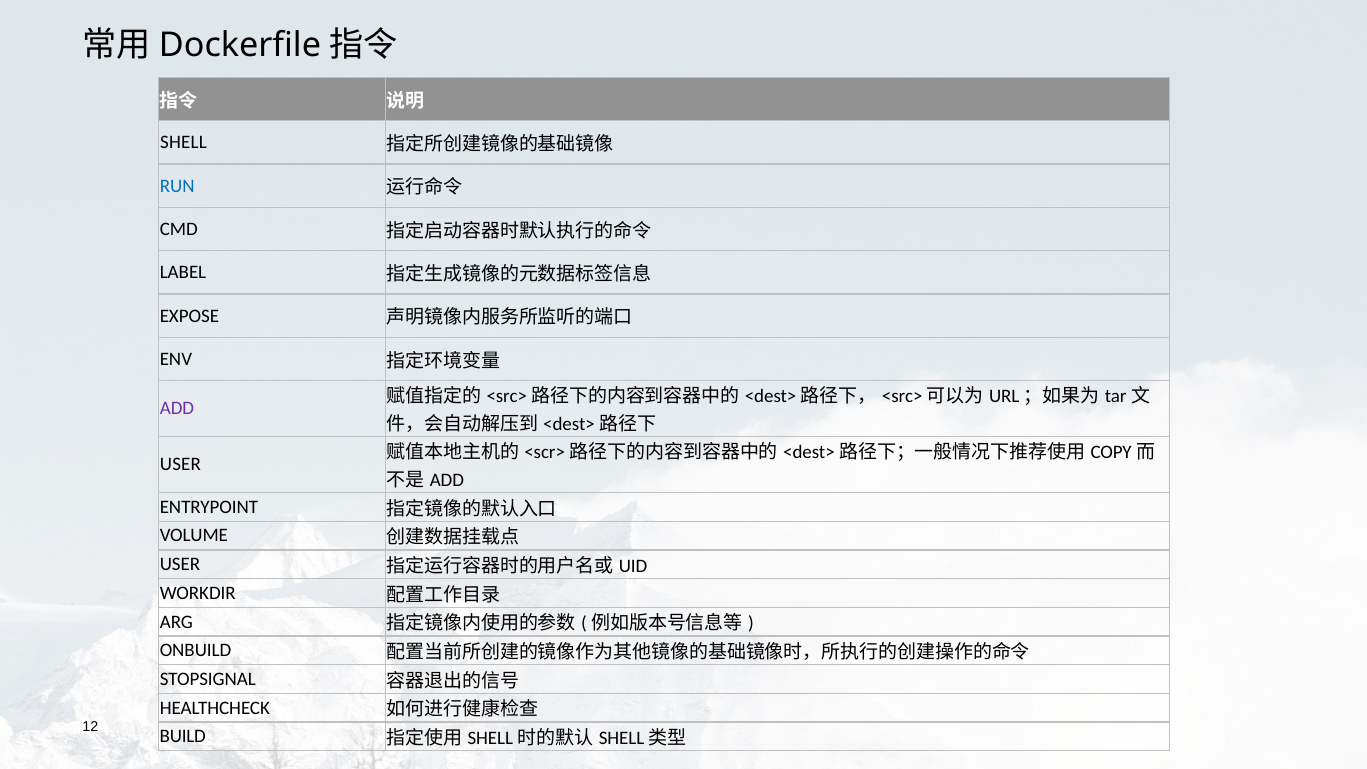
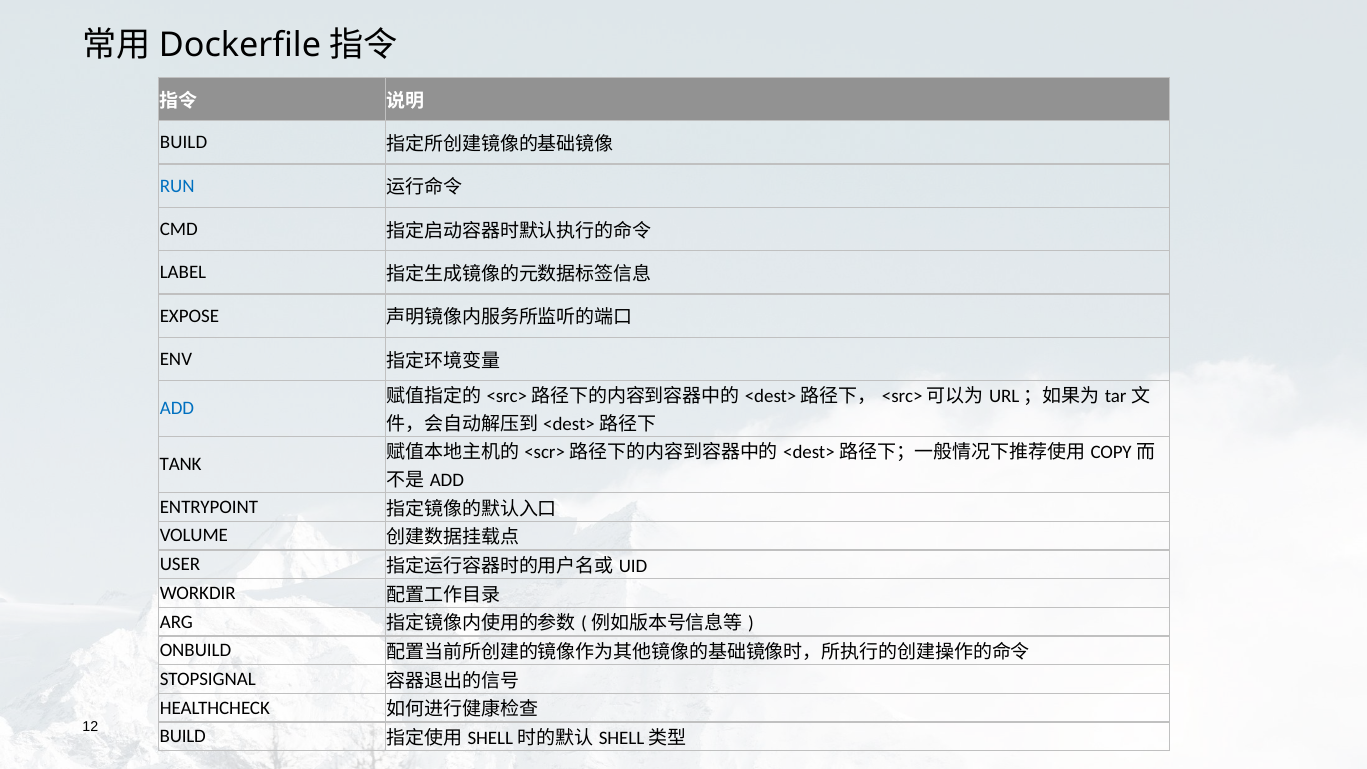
SHELL at (184, 143): SHELL -> BUILD
ADD at (177, 409) colour: purple -> blue
USER at (180, 465): USER -> TANK
